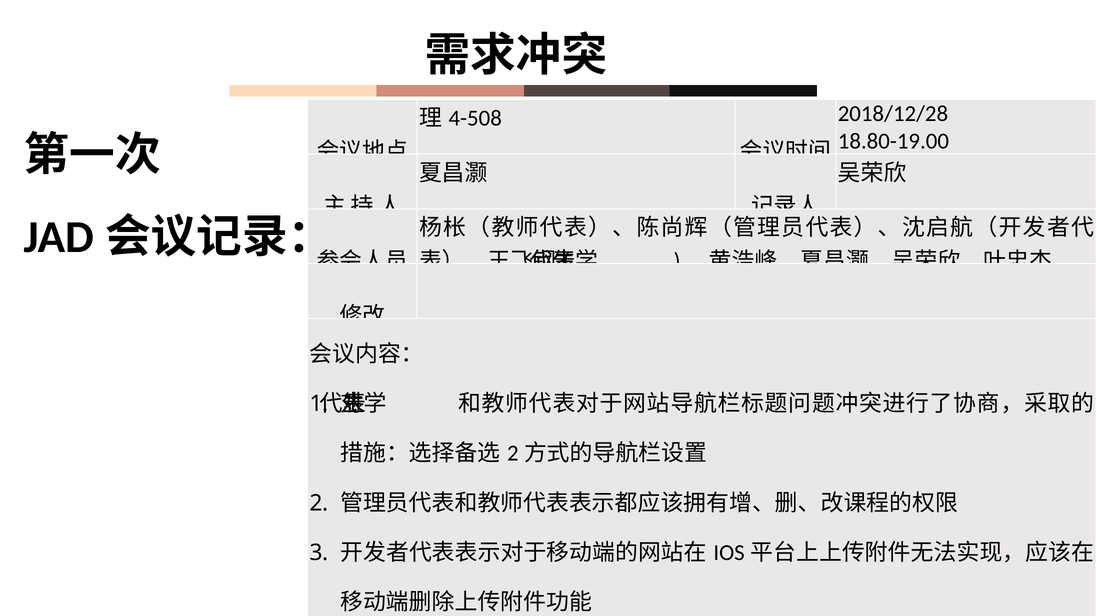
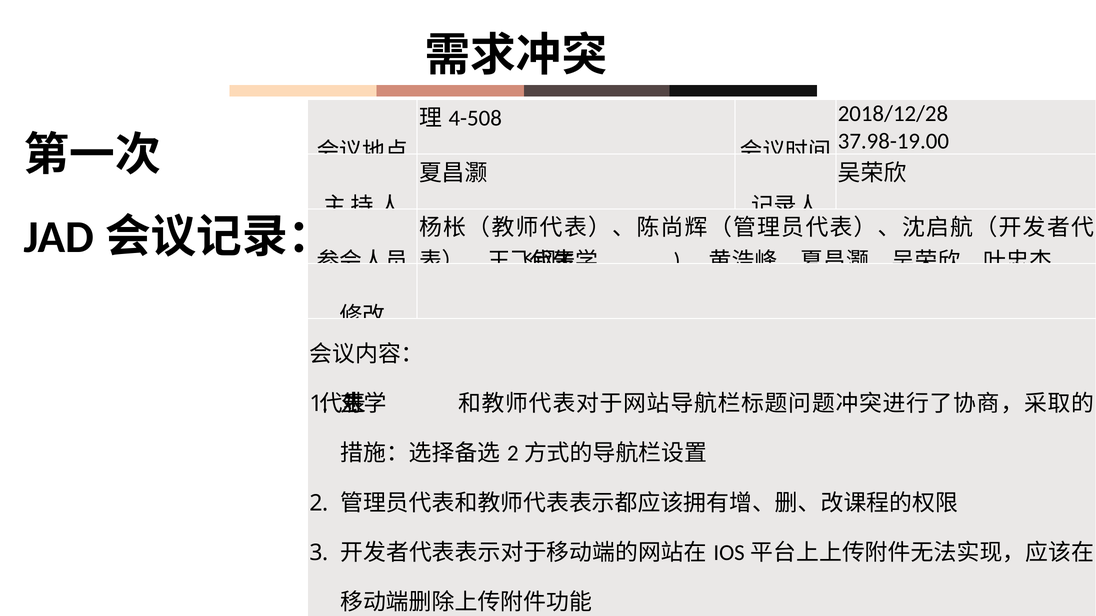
18.80-19.00: 18.80-19.00 -> 37.98-19.00
